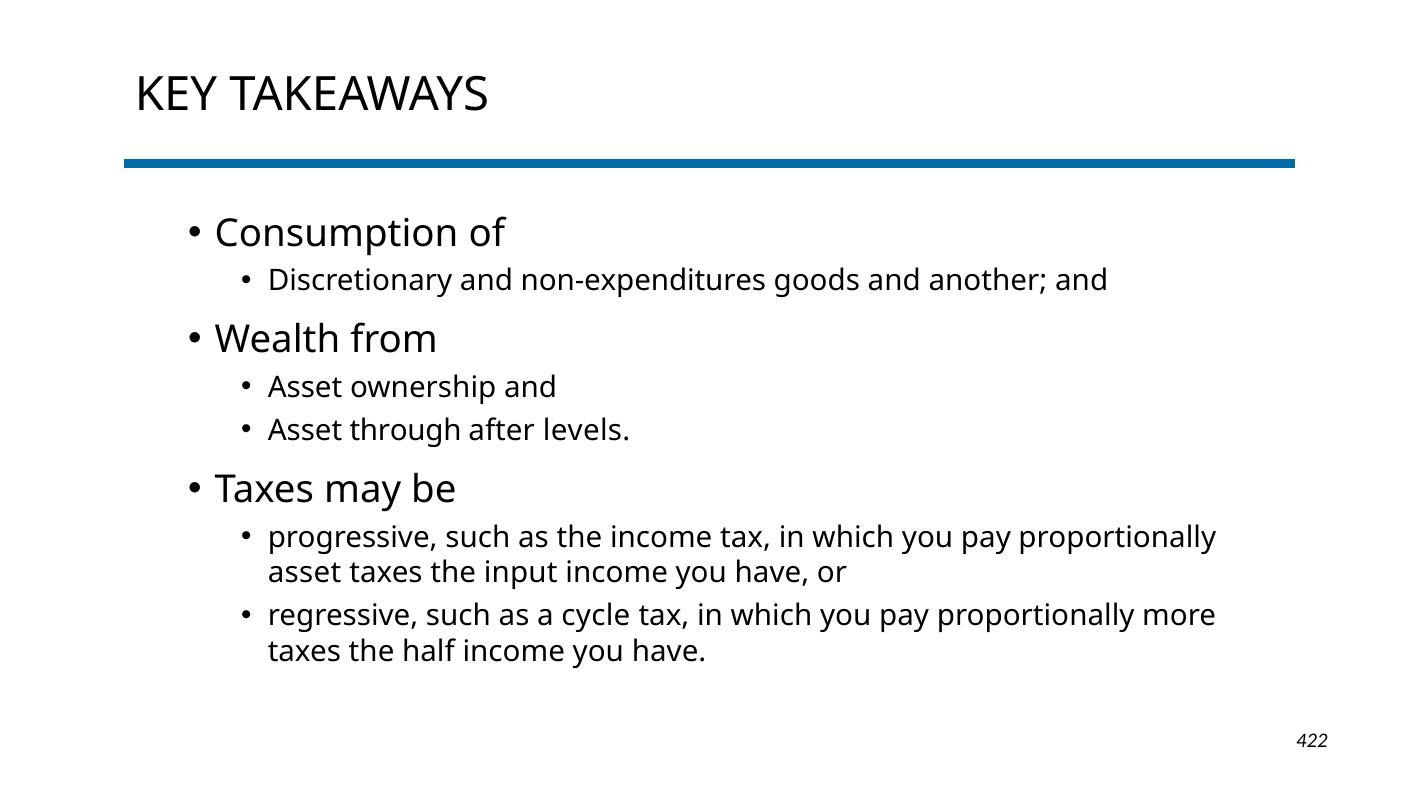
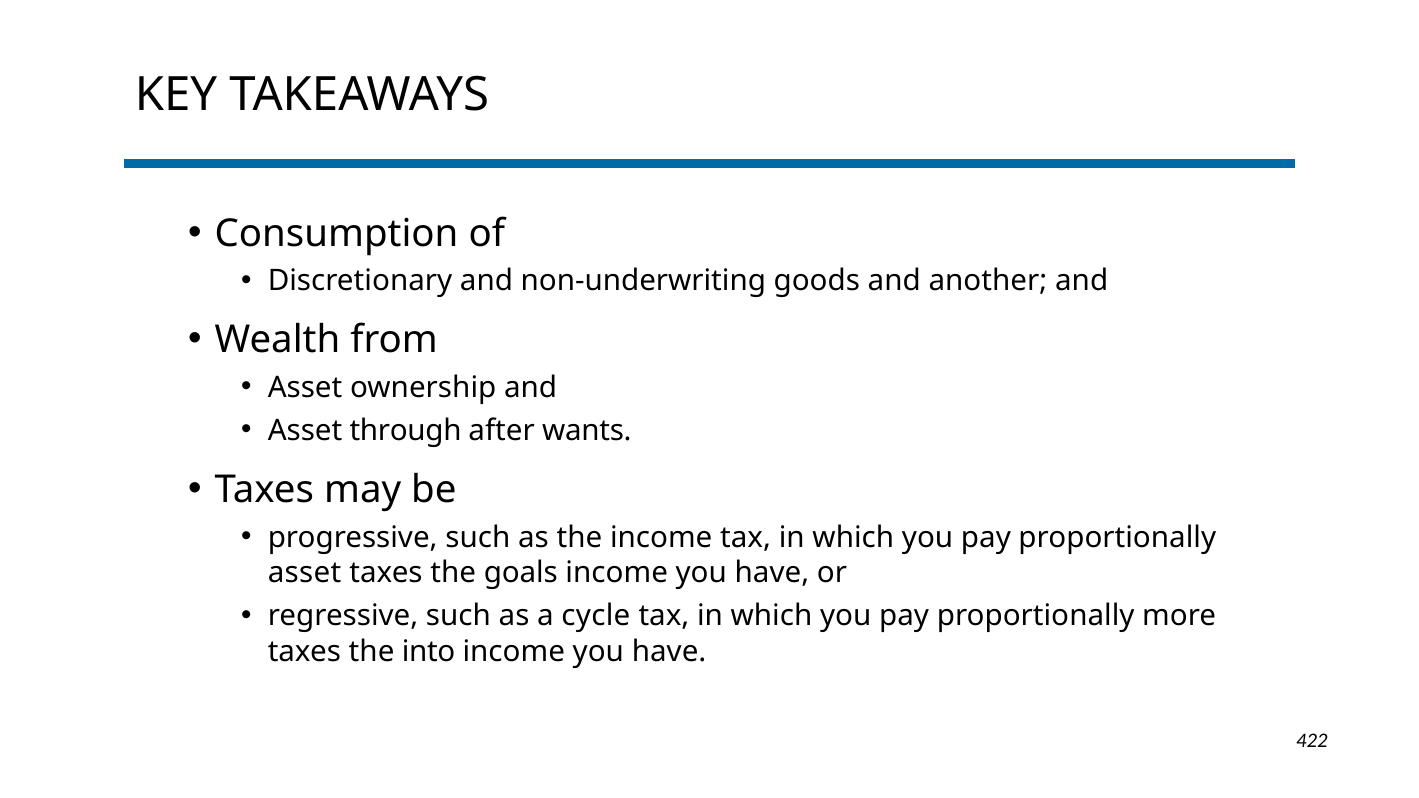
non-expenditures: non-expenditures -> non-underwriting
levels: levels -> wants
input: input -> goals
half: half -> into
